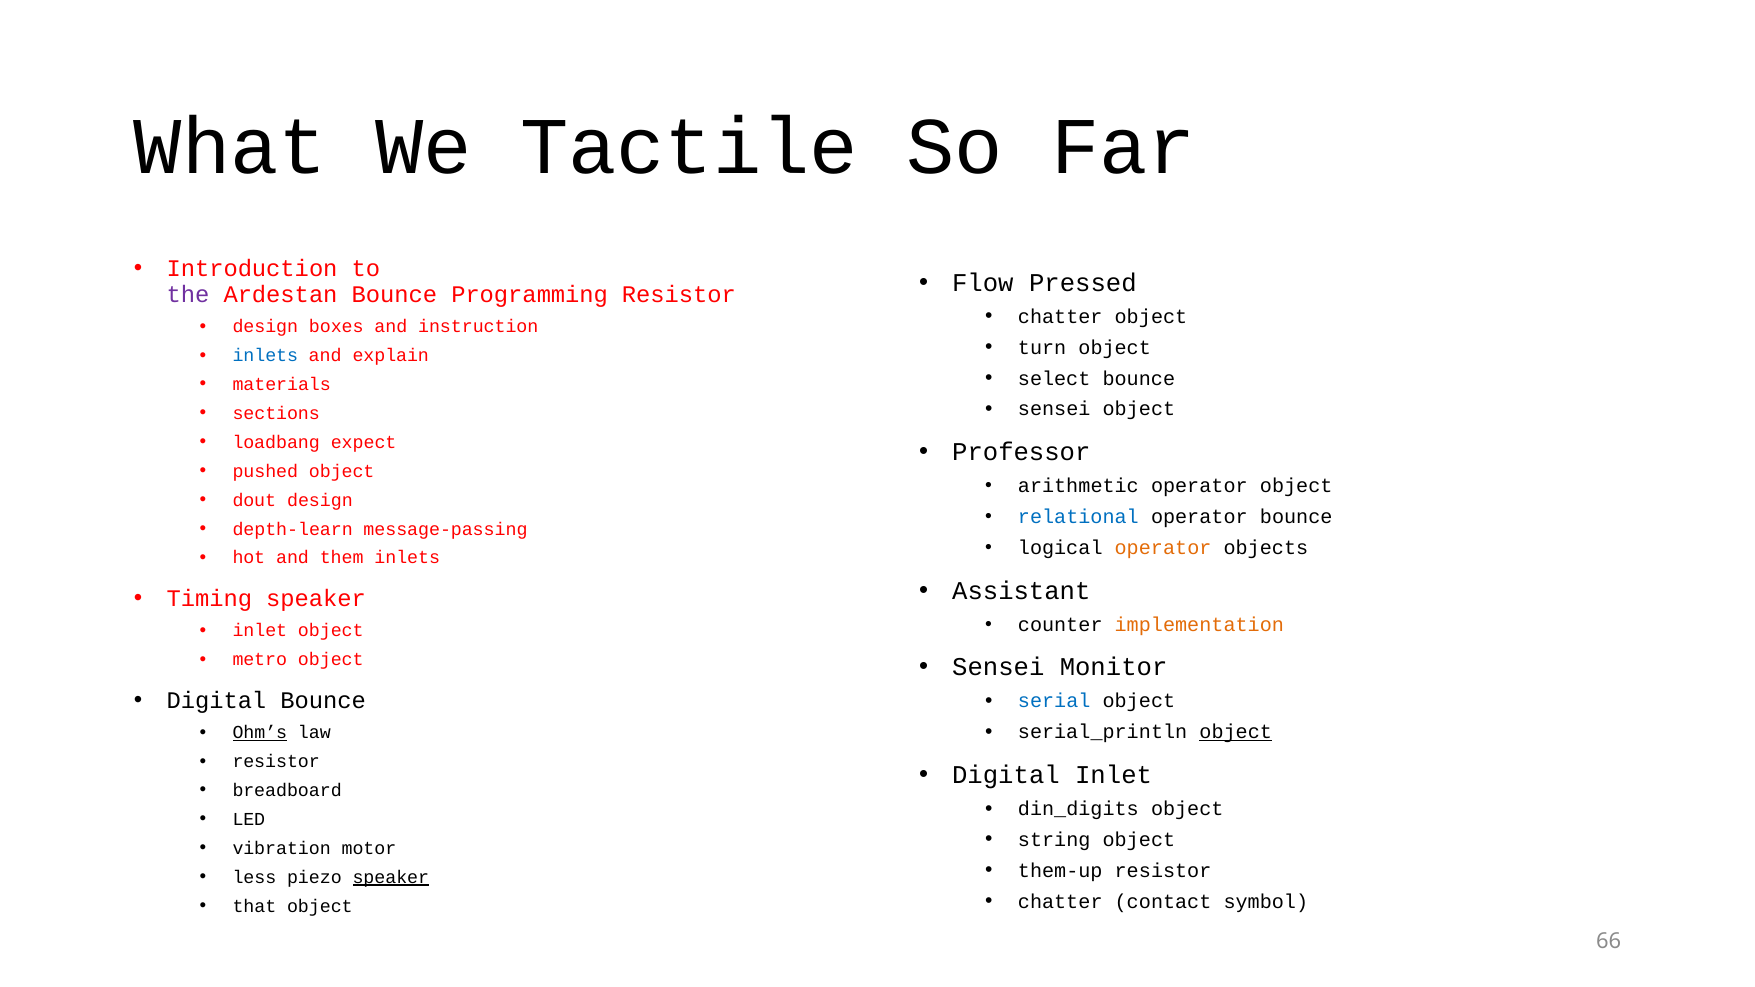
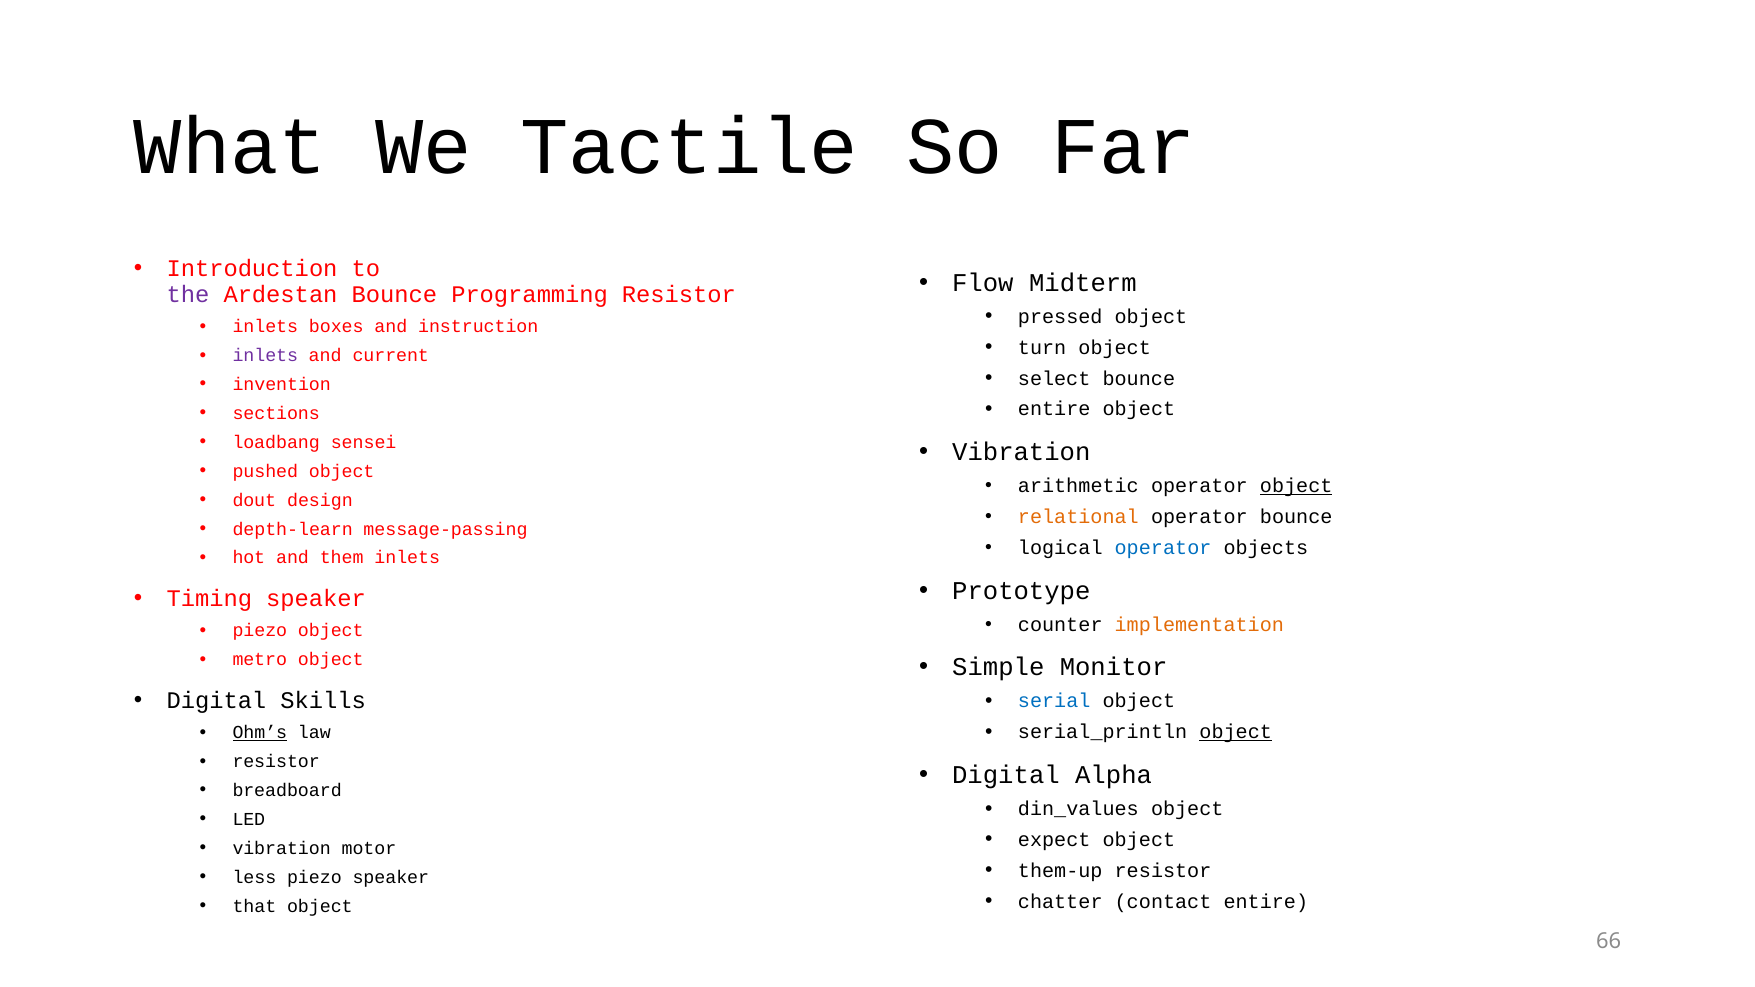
Pressed: Pressed -> Midterm
chatter at (1060, 317): chatter -> pressed
design at (265, 327): design -> inlets
inlets at (265, 356) colour: blue -> purple
explain: explain -> current
materials: materials -> invention
sensei at (1054, 409): sensei -> entire
expect: expect -> sensei
Professor at (1021, 452): Professor -> Vibration
object at (1296, 486) underline: none -> present
relational colour: blue -> orange
operator at (1163, 548) colour: orange -> blue
Assistant: Assistant -> Prototype
inlet at (260, 631): inlet -> piezo
Sensei at (998, 668): Sensei -> Simple
Digital Bounce: Bounce -> Skills
Digital Inlet: Inlet -> Alpha
din_digits: din_digits -> din_values
string: string -> expect
speaker at (391, 877) underline: present -> none
contact symbol: symbol -> entire
